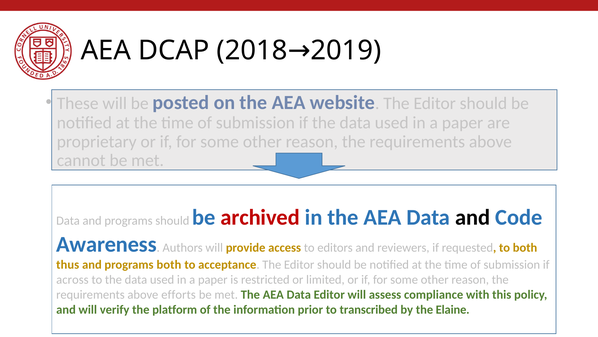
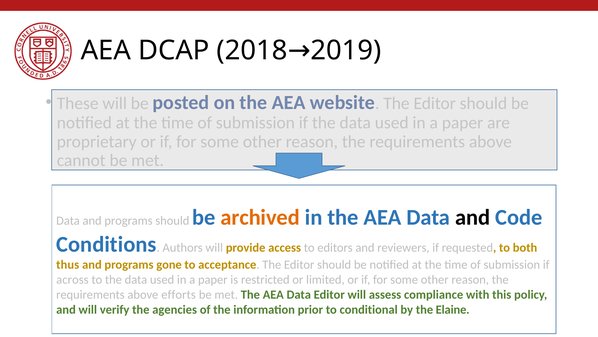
archived colour: red -> orange
Awareness: Awareness -> Conditions
programs both: both -> gone
platform: platform -> agencies
transcribed: transcribed -> conditional
